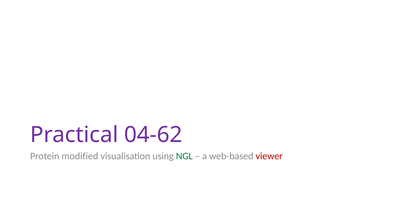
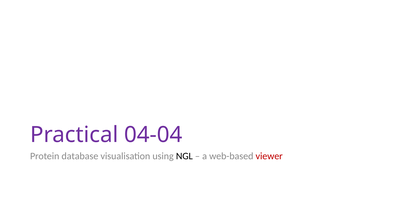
04-62: 04-62 -> 04-04
modified: modified -> database
NGL colour: green -> black
